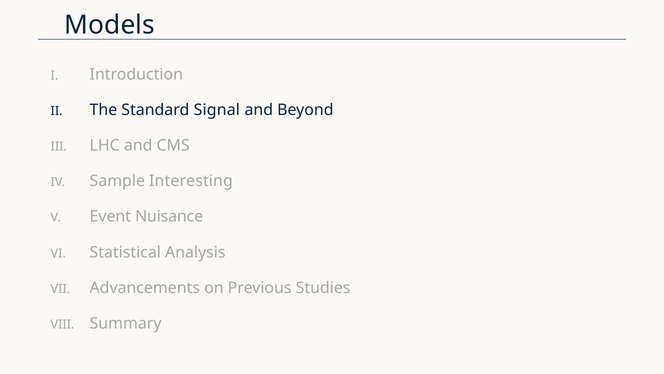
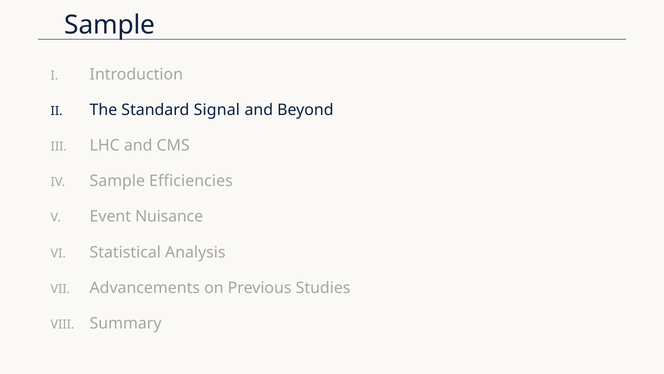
Models at (110, 25): Models -> Sample
Interesting: Interesting -> Efficiencies
